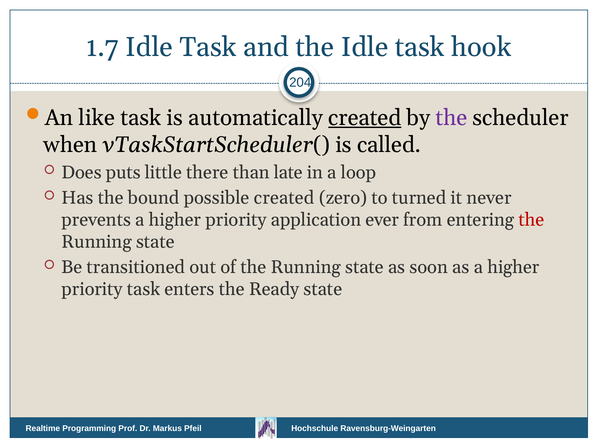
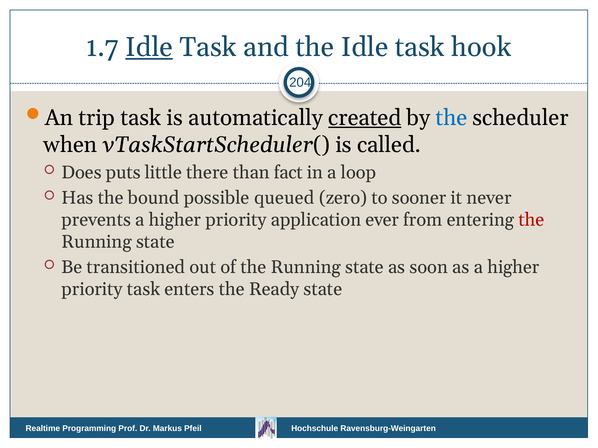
Idle at (149, 47) underline: none -> present
like: like -> trip
the at (451, 118) colour: purple -> blue
late: late -> fact
possible created: created -> queued
turned: turned -> sooner
